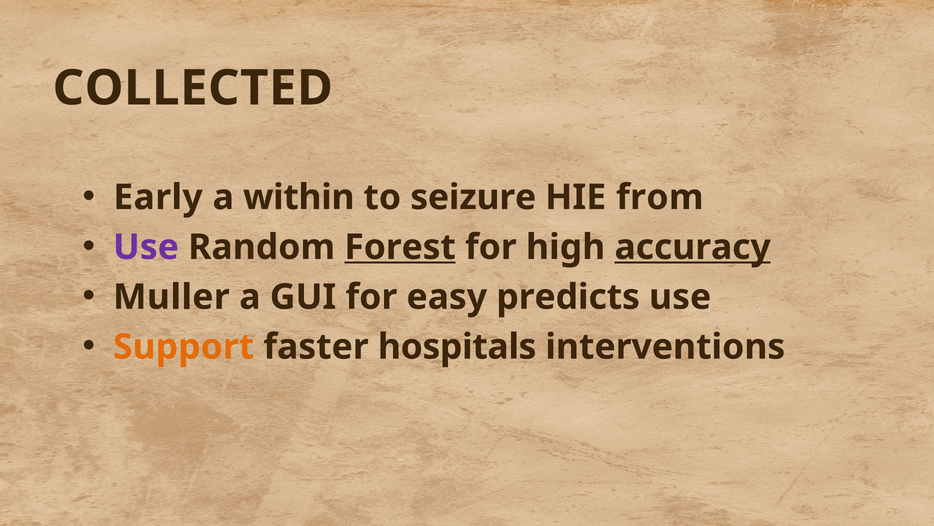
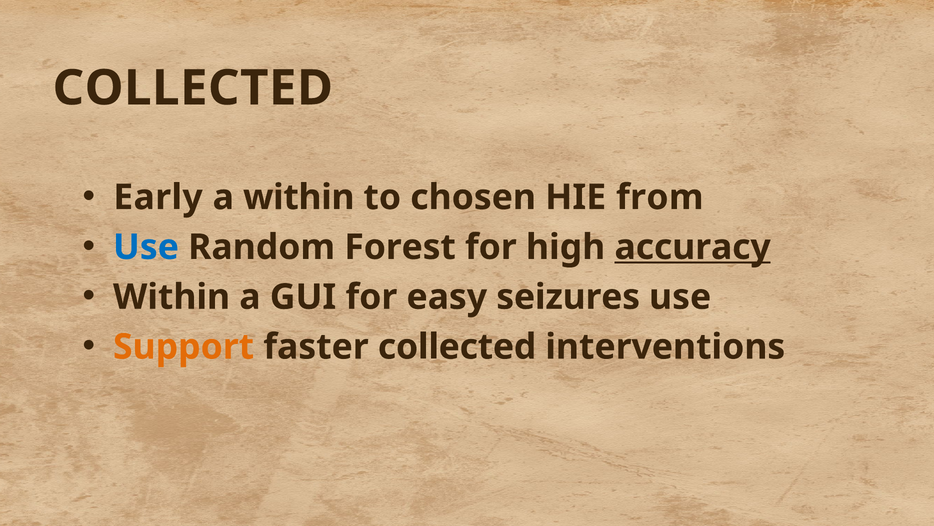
seizure: seizure -> chosen
Use at (146, 247) colour: purple -> blue
Forest underline: present -> none
Muller at (171, 297): Muller -> Within
predicts: predicts -> seizures
faster hospitals: hospitals -> collected
